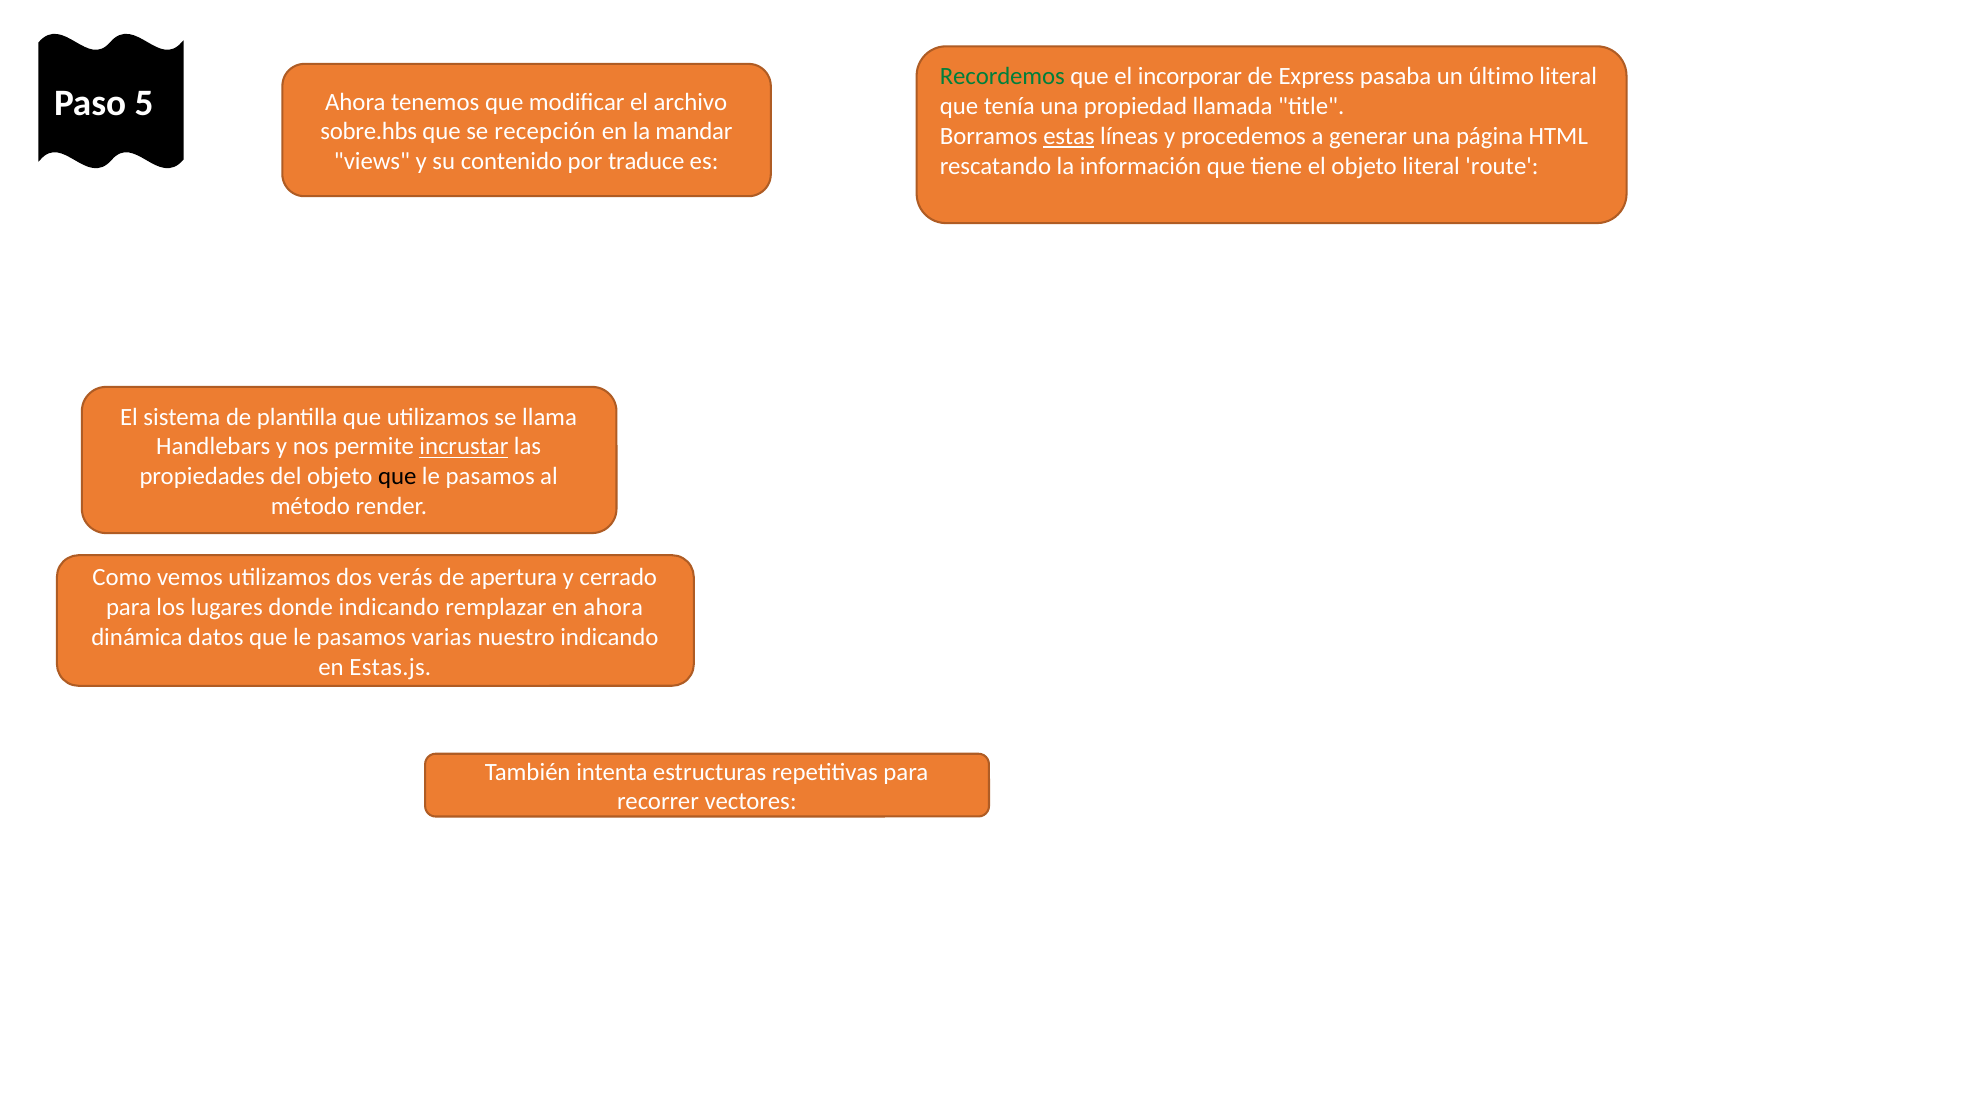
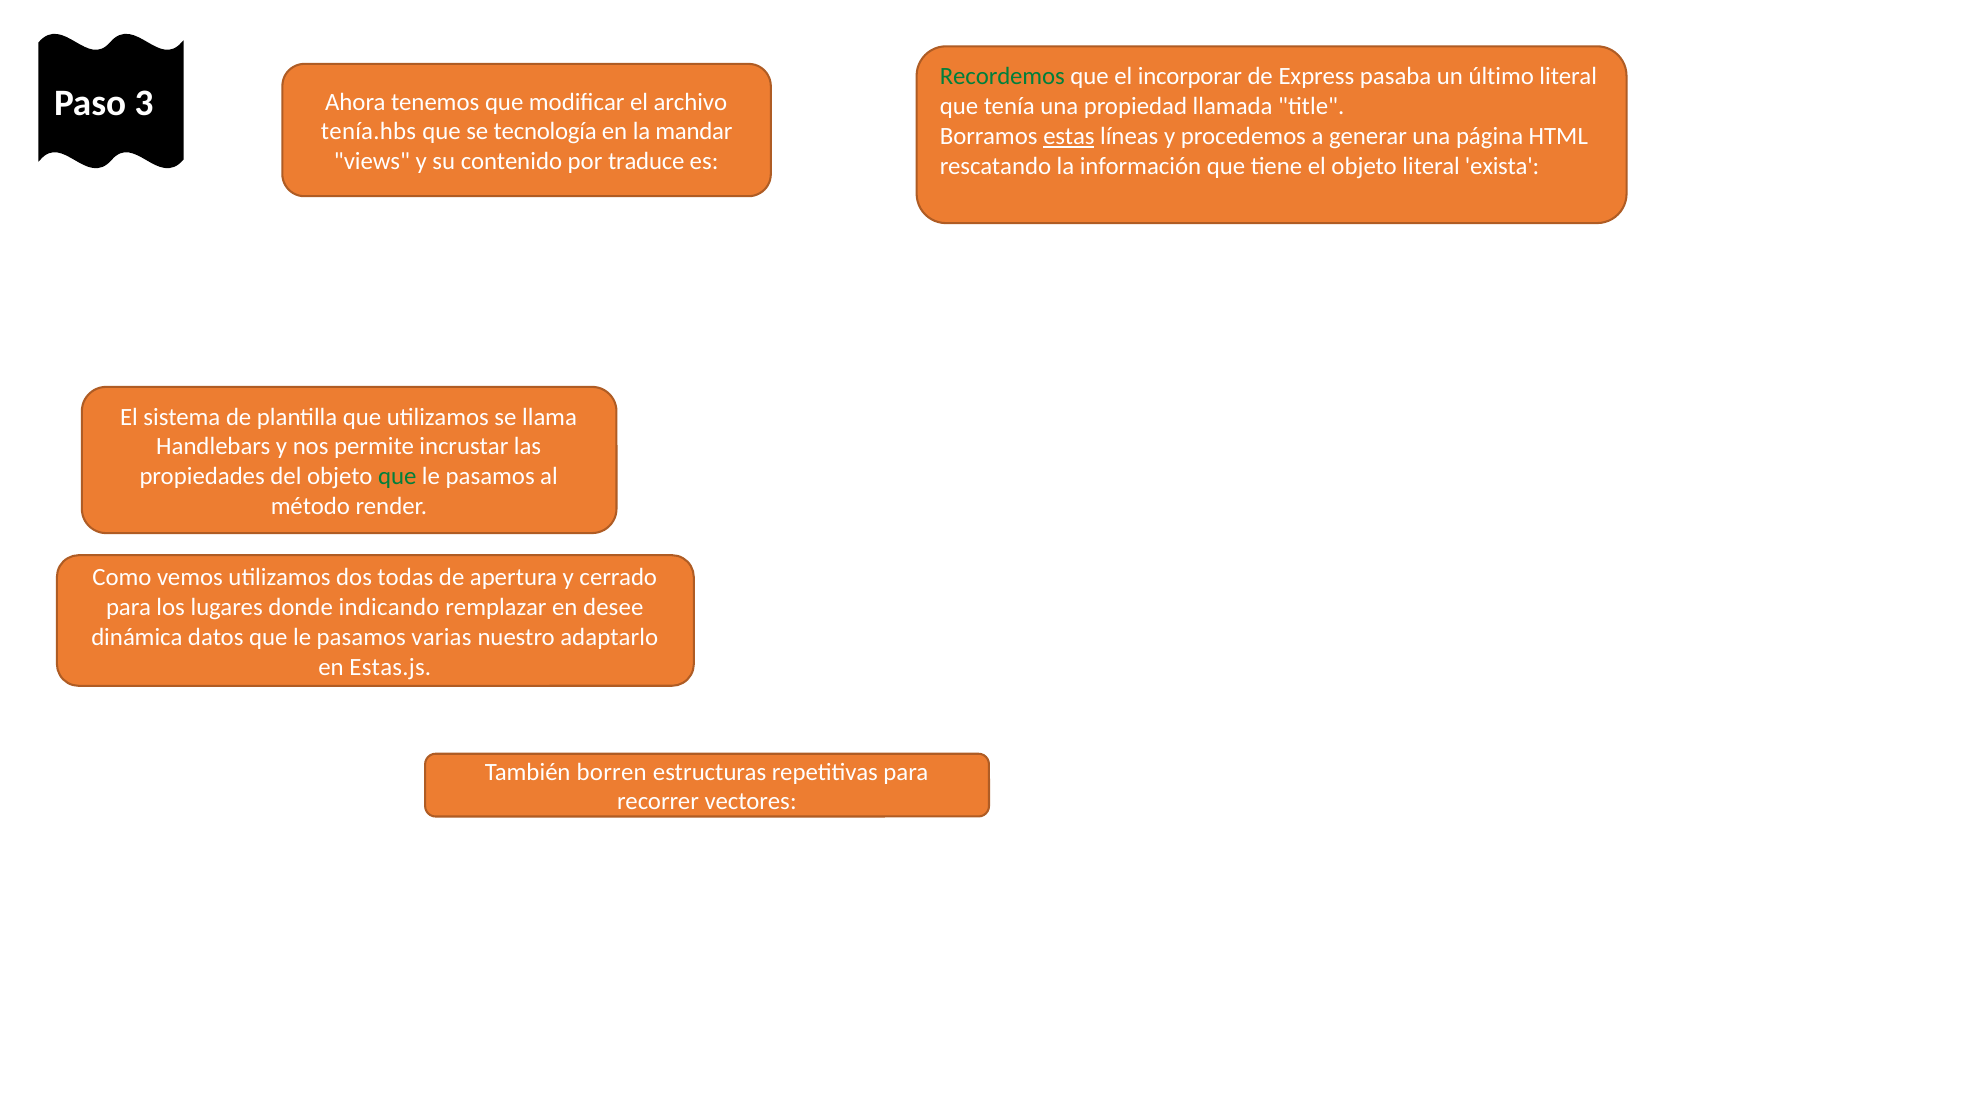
5: 5 -> 3
sobre.hbs: sobre.hbs -> tenía.hbs
recepción: recepción -> tecnología
route: route -> exista
incrustar underline: present -> none
que at (397, 476) colour: black -> green
verás: verás -> todas
en ahora: ahora -> desee
nuestro indicando: indicando -> adaptarlo
intenta: intenta -> borren
